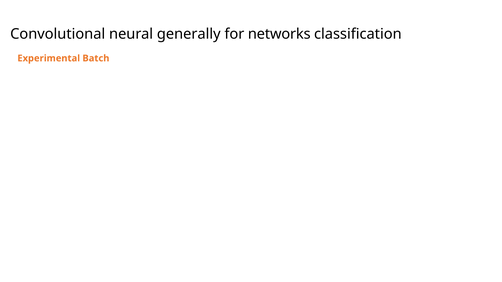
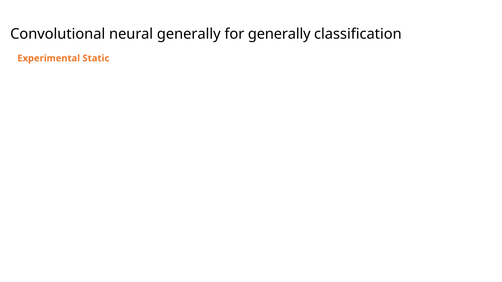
for networks: networks -> generally
Batch: Batch -> Static
